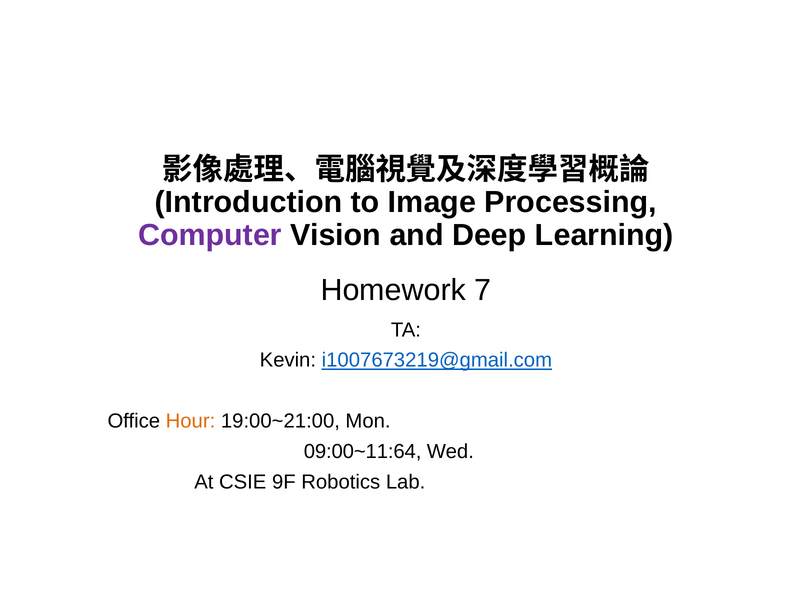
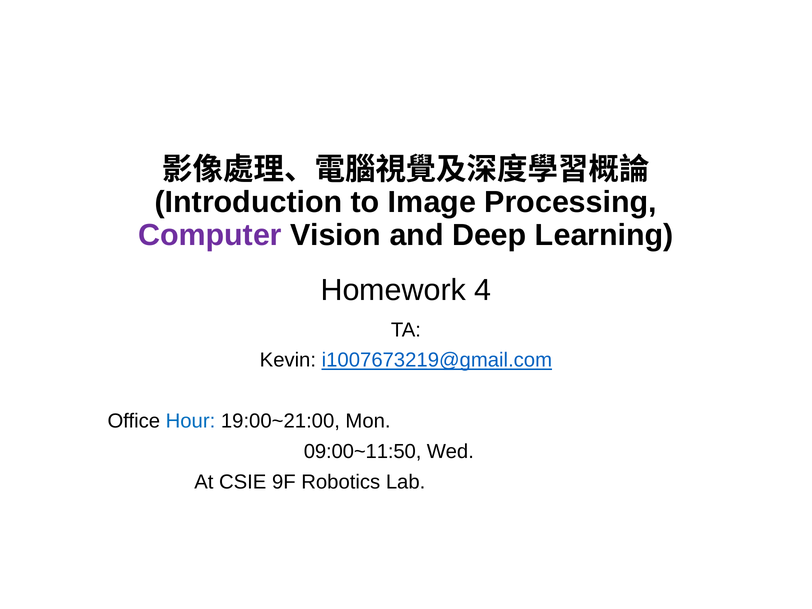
7: 7 -> 4
Hour colour: orange -> blue
09:00~11:64: 09:00~11:64 -> 09:00~11:50
